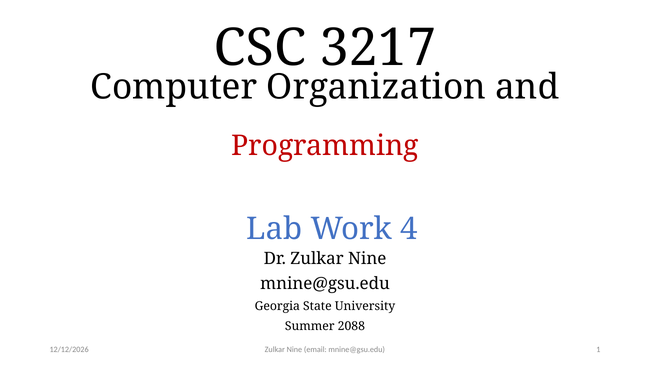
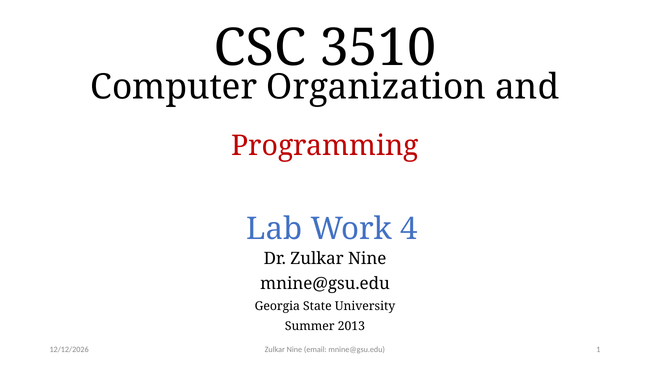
3217: 3217 -> 3510
2088: 2088 -> 2013
